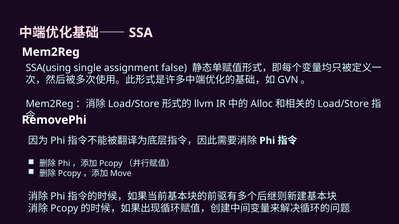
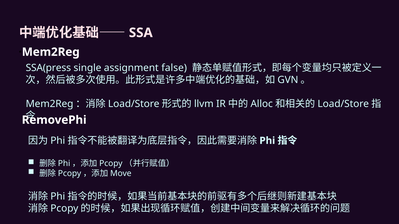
SSA(using: SSA(using -> SSA(press
